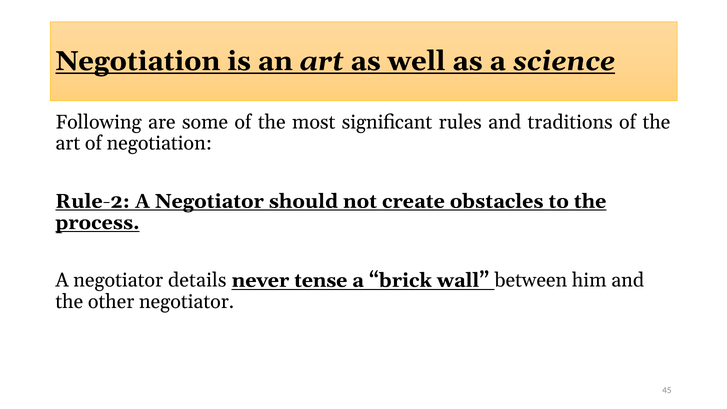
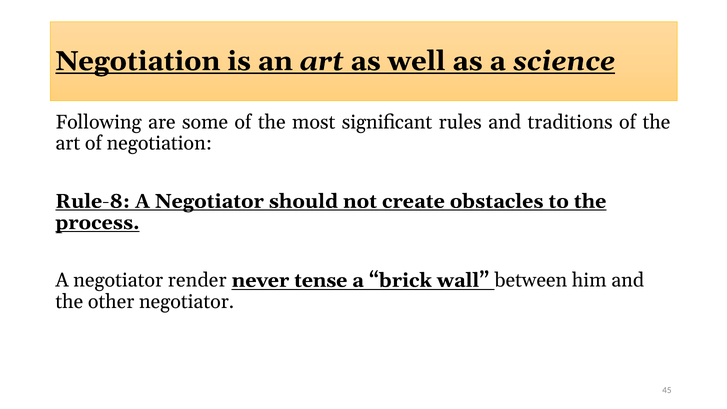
Rule-2: Rule-2 -> Rule-8
details: details -> render
